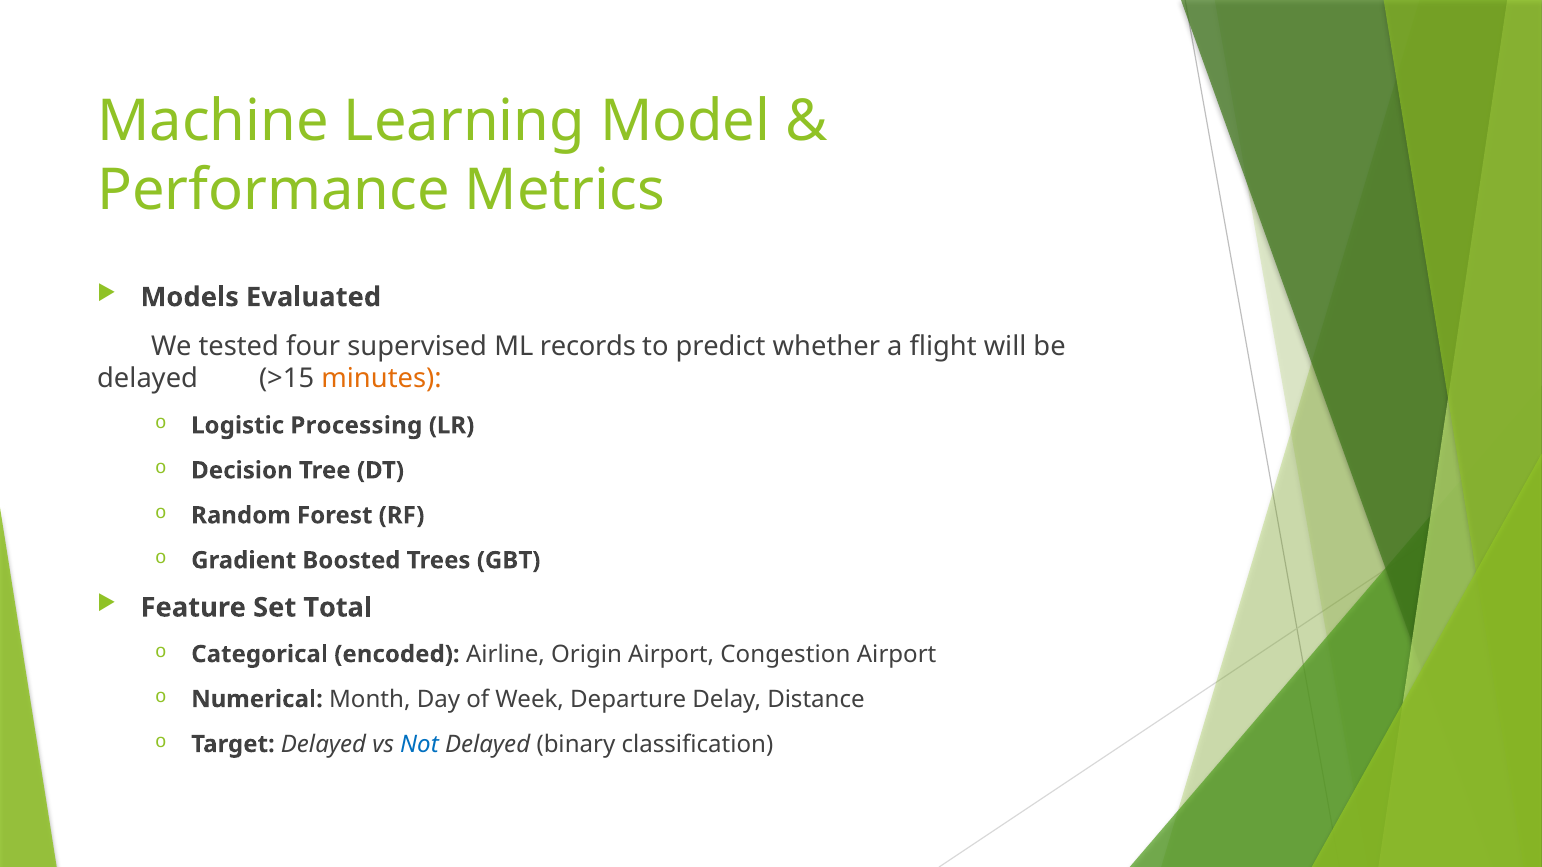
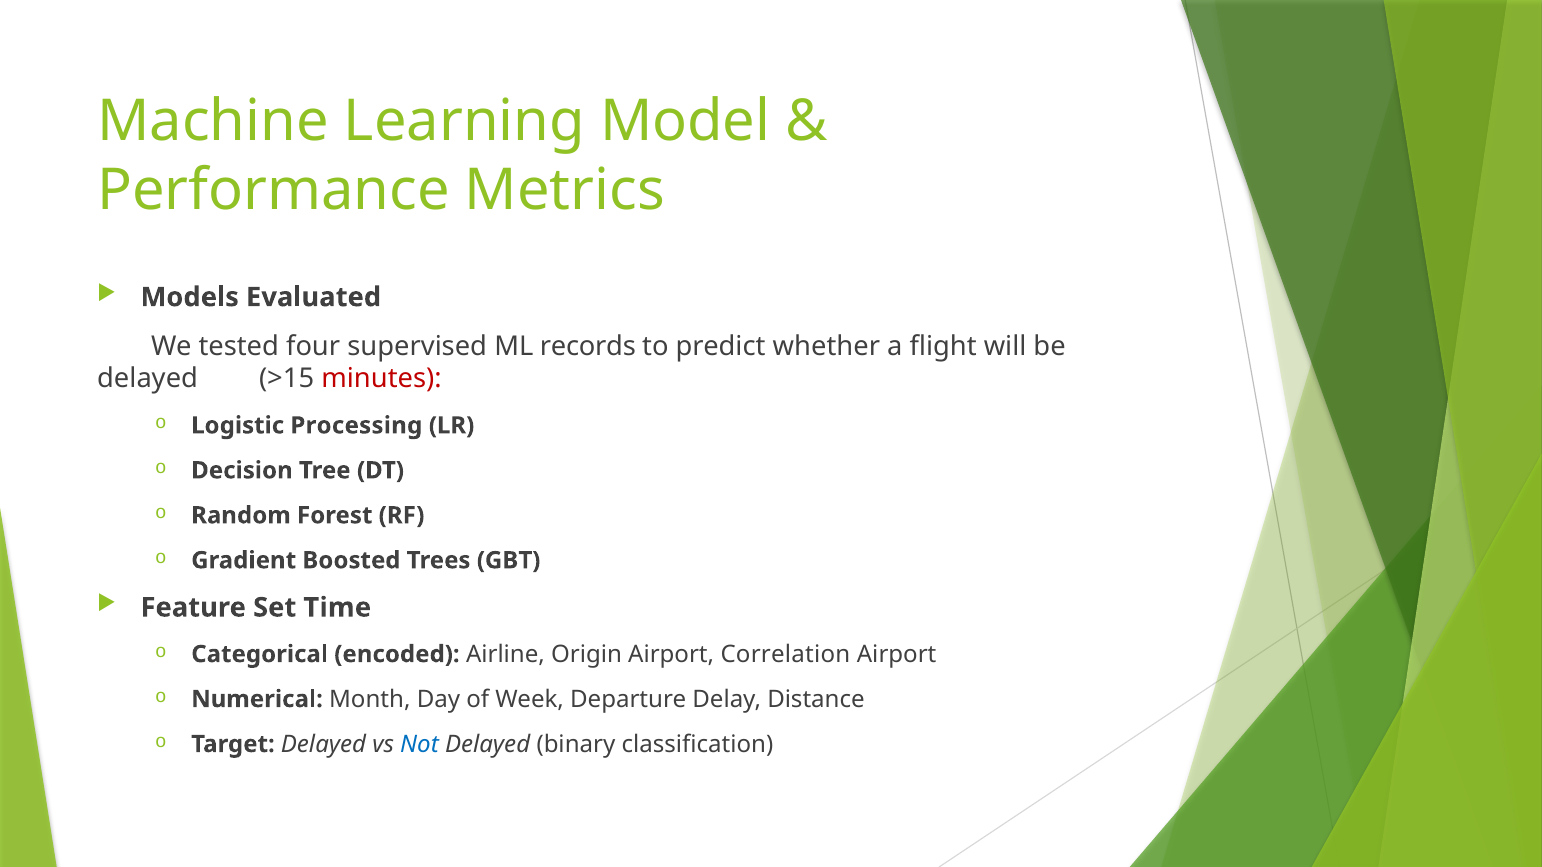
minutes colour: orange -> red
Total: Total -> Time
Congestion: Congestion -> Correlation
